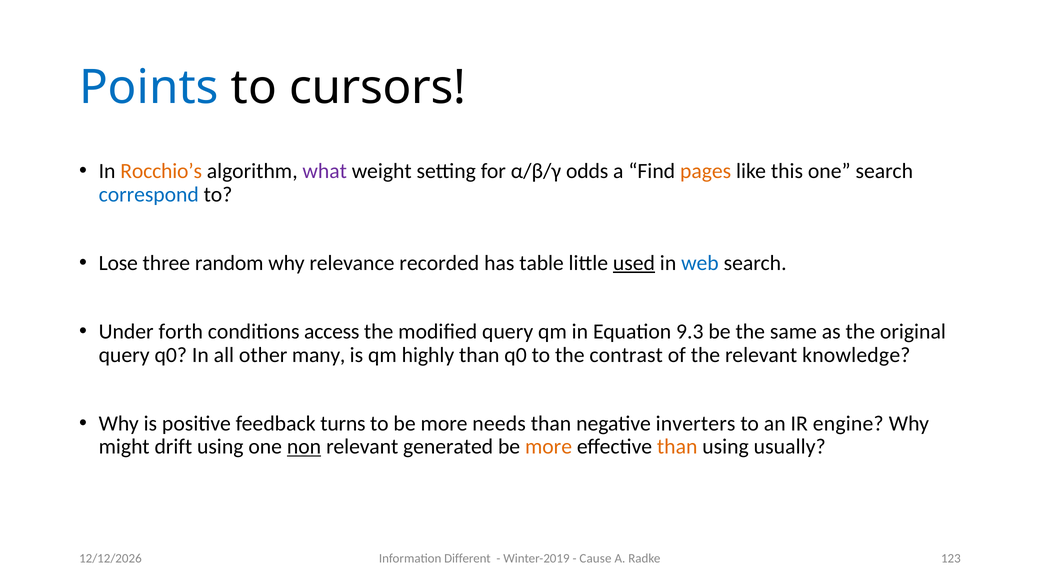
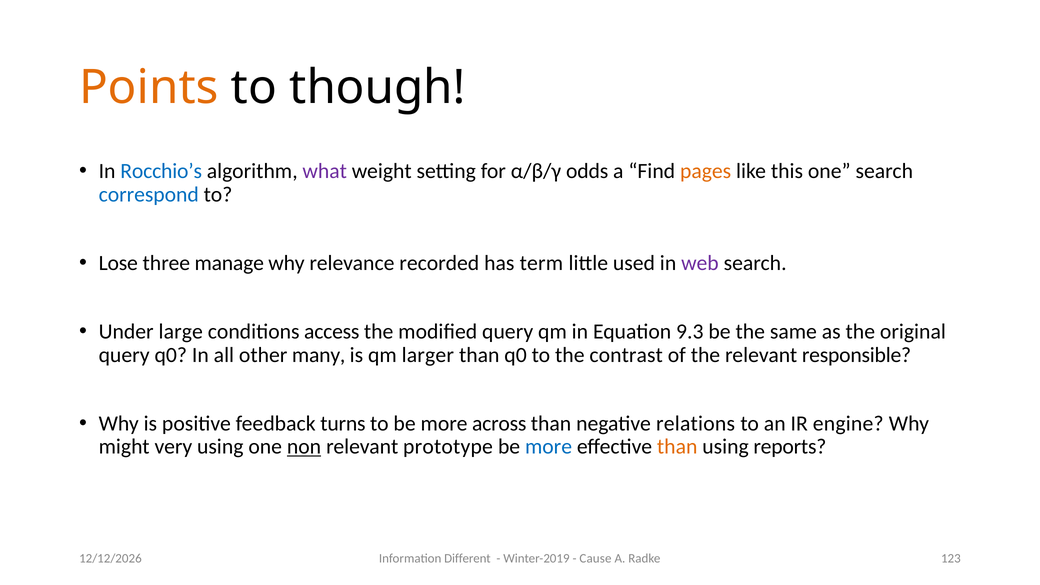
Points colour: blue -> orange
cursors: cursors -> though
Rocchio’s colour: orange -> blue
random: random -> manage
table: table -> term
used underline: present -> none
web colour: blue -> purple
forth: forth -> large
highly: highly -> larger
knowledge: knowledge -> responsible
needs: needs -> across
inverters: inverters -> relations
drift: drift -> very
generated: generated -> prototype
more at (549, 447) colour: orange -> blue
usually: usually -> reports
